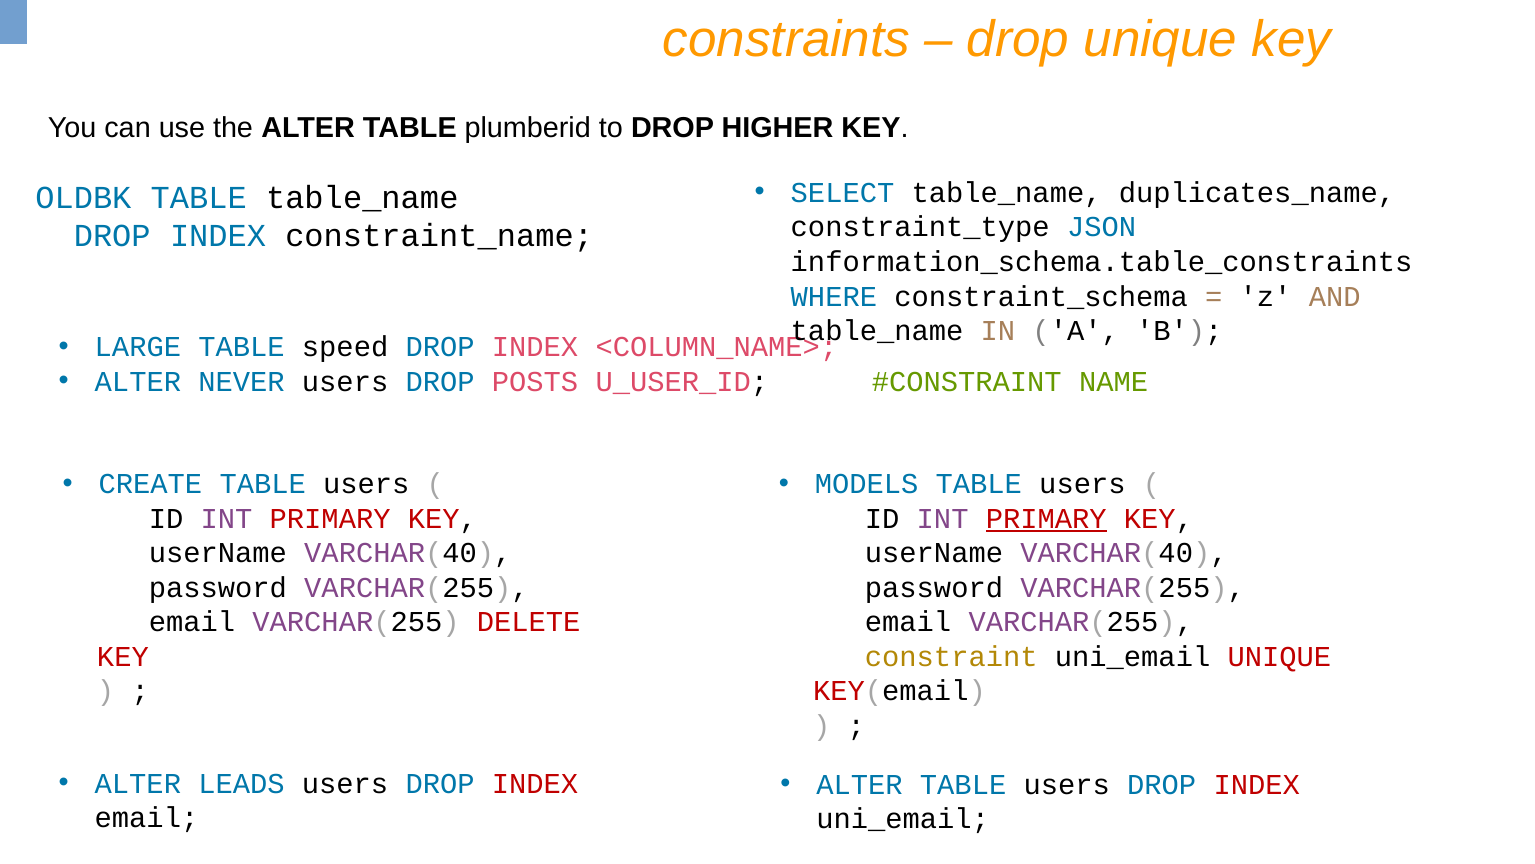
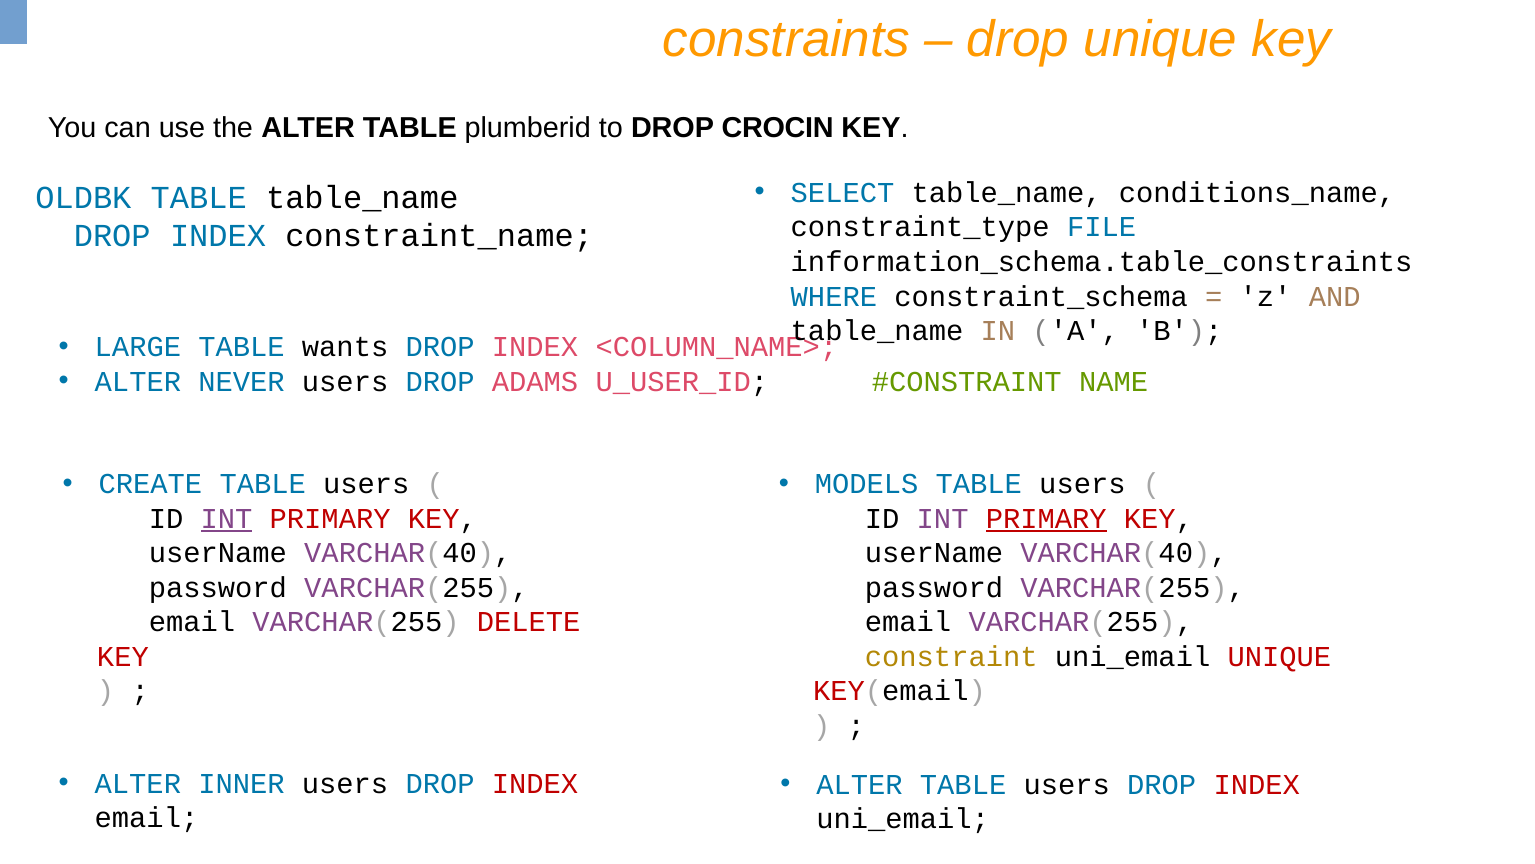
HIGHER: HIGHER -> CROCIN
duplicates_name: duplicates_name -> conditions_name
JSON: JSON -> FILE
speed: speed -> wants
POSTS: POSTS -> ADAMS
INT at (227, 518) underline: none -> present
LEADS: LEADS -> INNER
